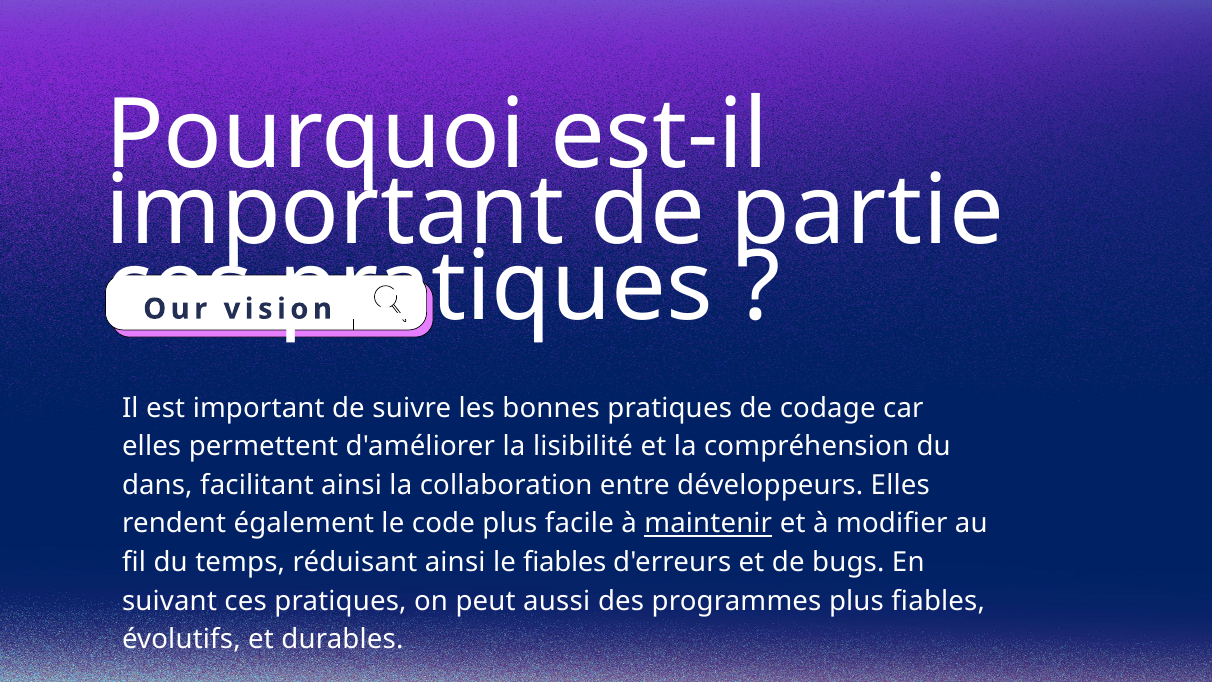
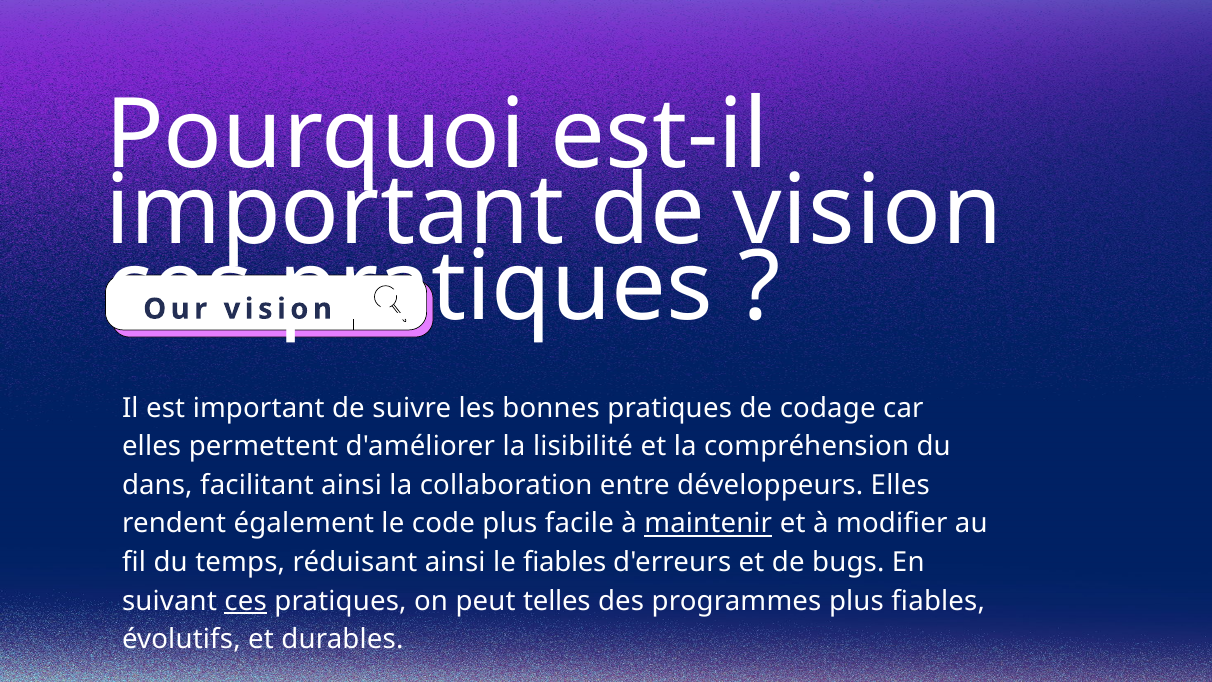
de partie: partie -> vision
ces at (246, 601) underline: none -> present
aussi: aussi -> telles
